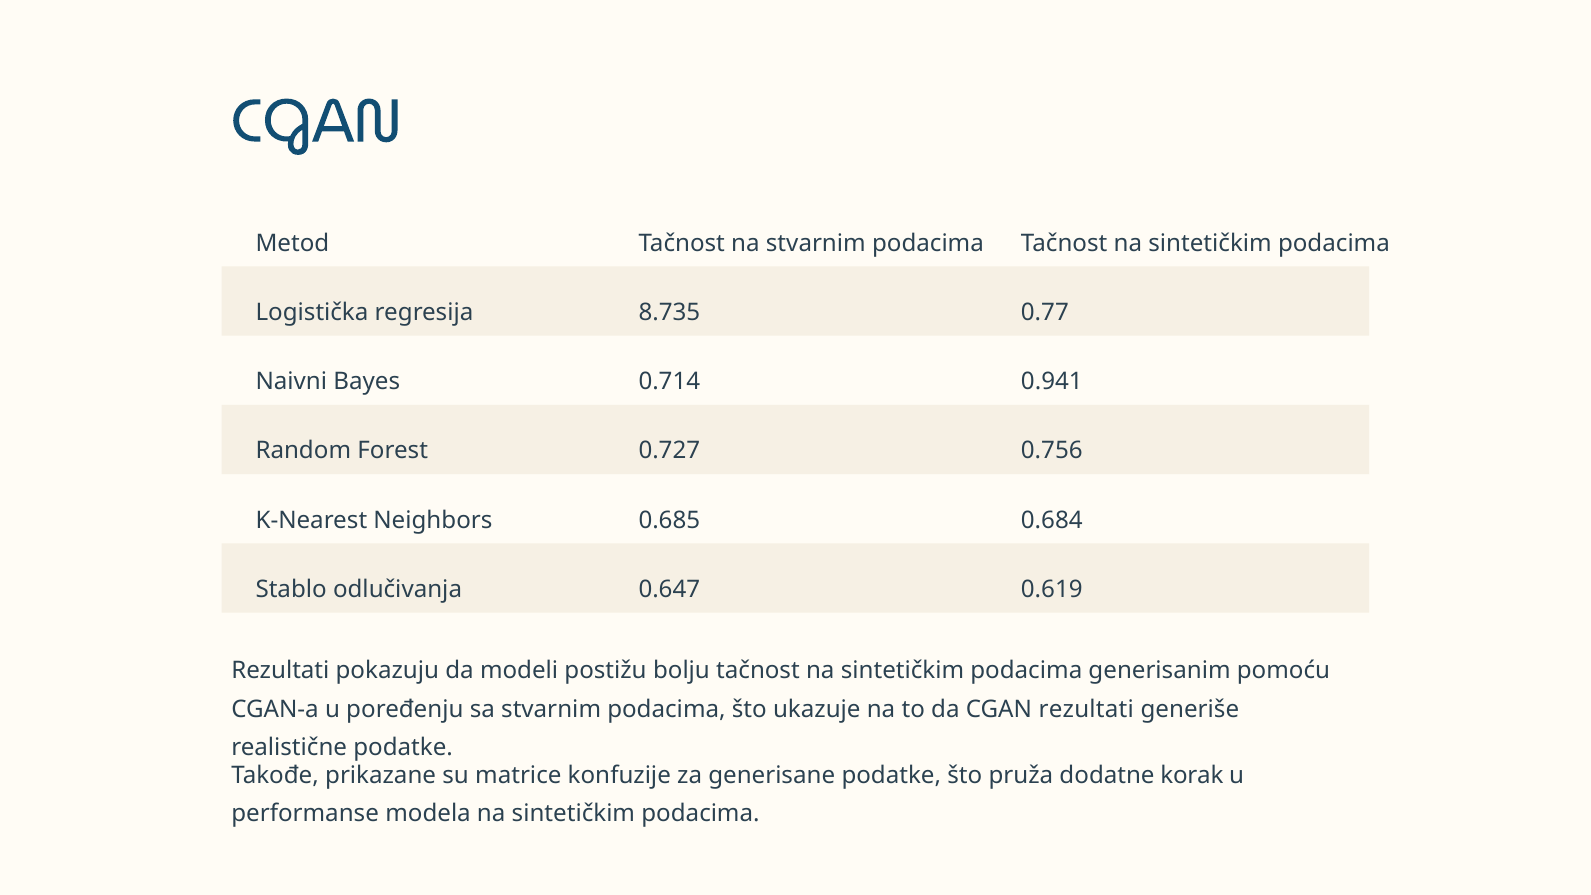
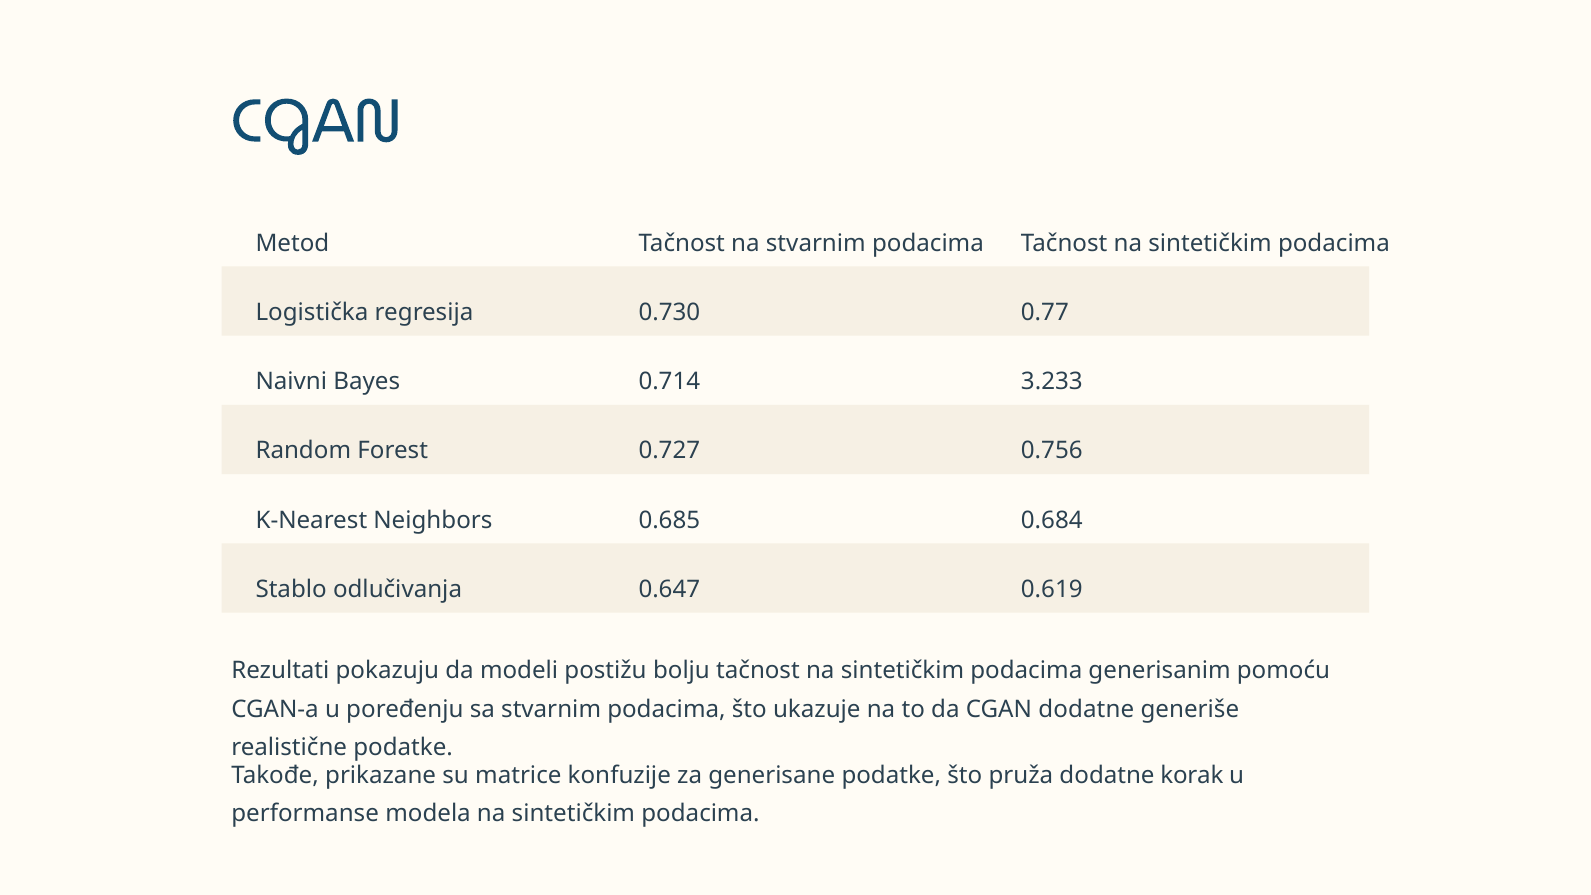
8.735: 8.735 -> 0.730
0.941: 0.941 -> 3.233
CGAN rezultati: rezultati -> dodatne
